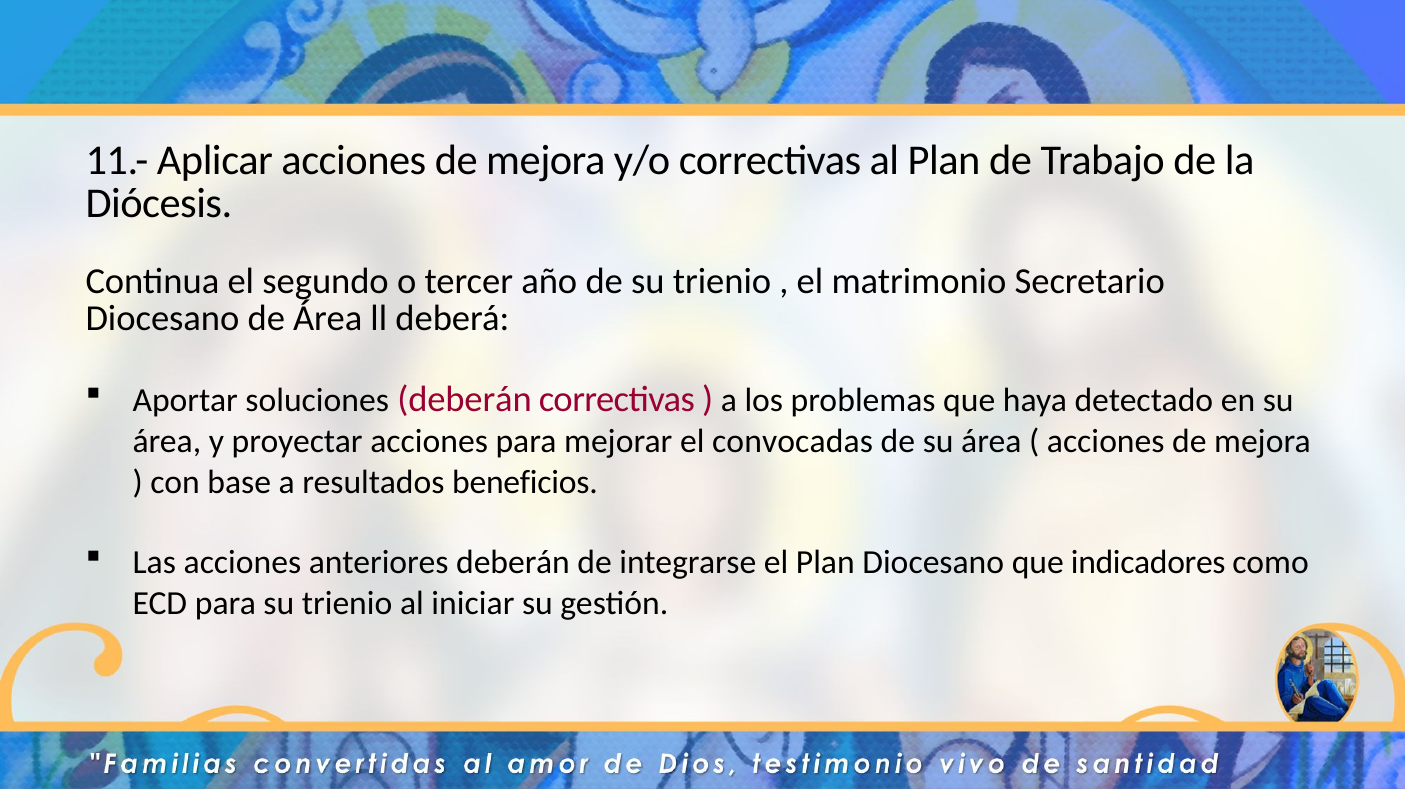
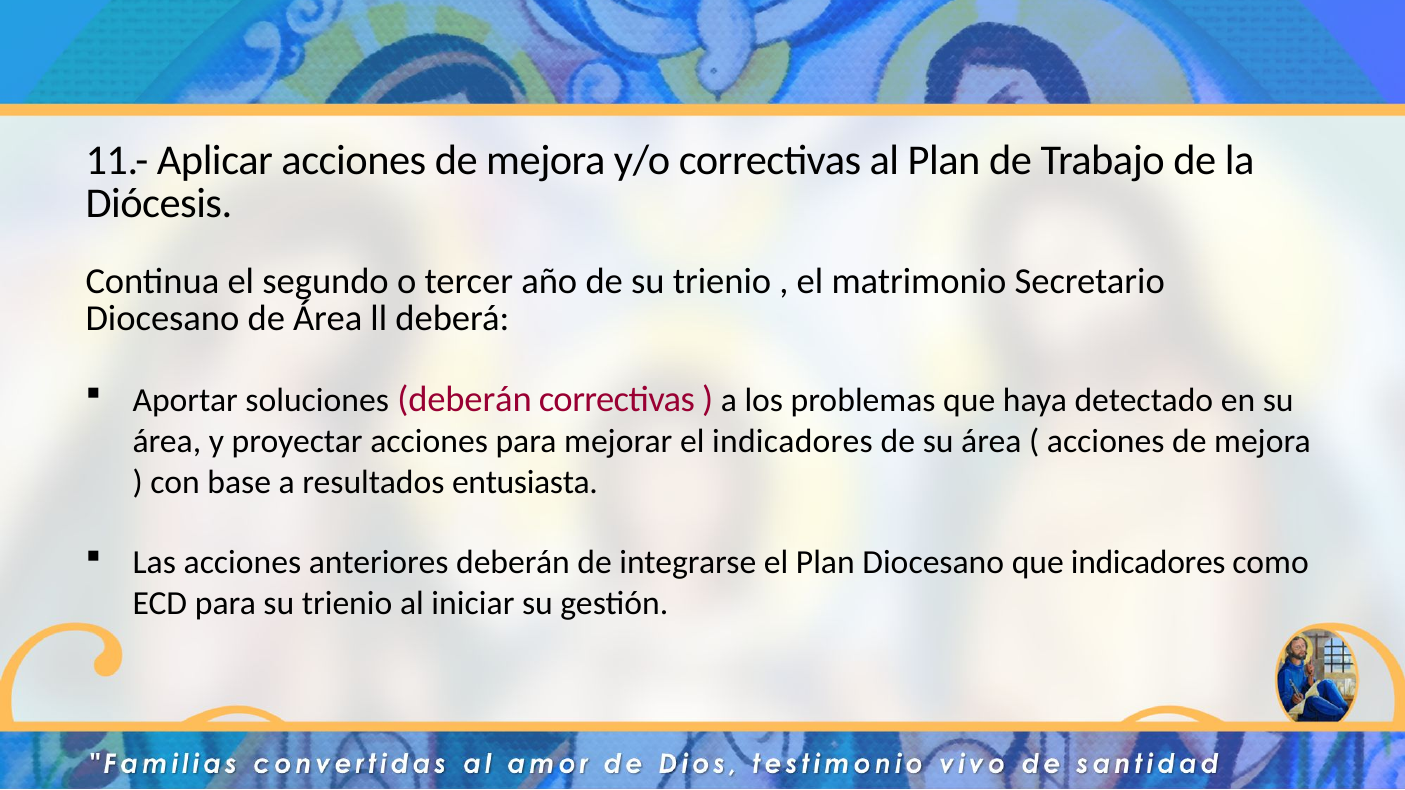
el convocadas: convocadas -> indicadores
beneficios: beneficios -> entusiasta
